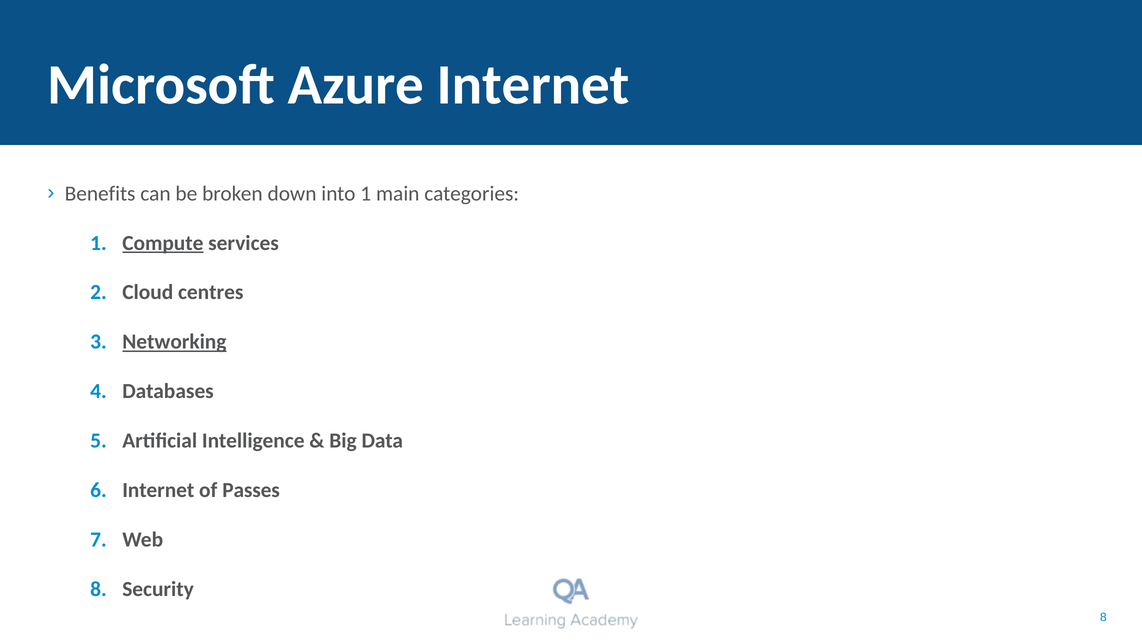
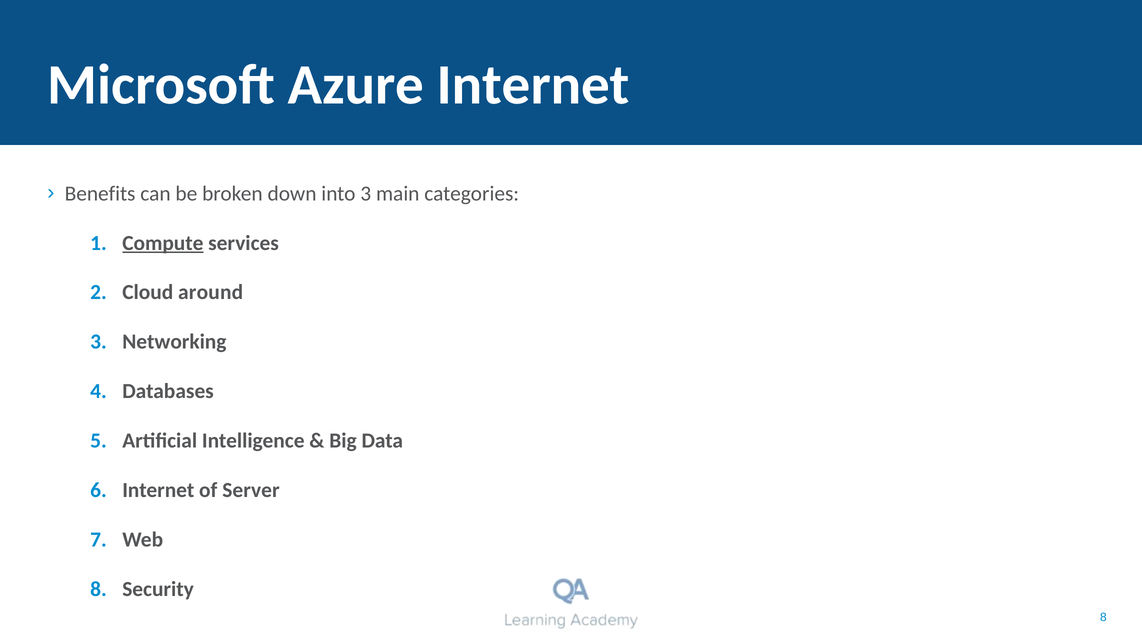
into 1: 1 -> 3
centres: centres -> around
Networking underline: present -> none
Passes: Passes -> Server
